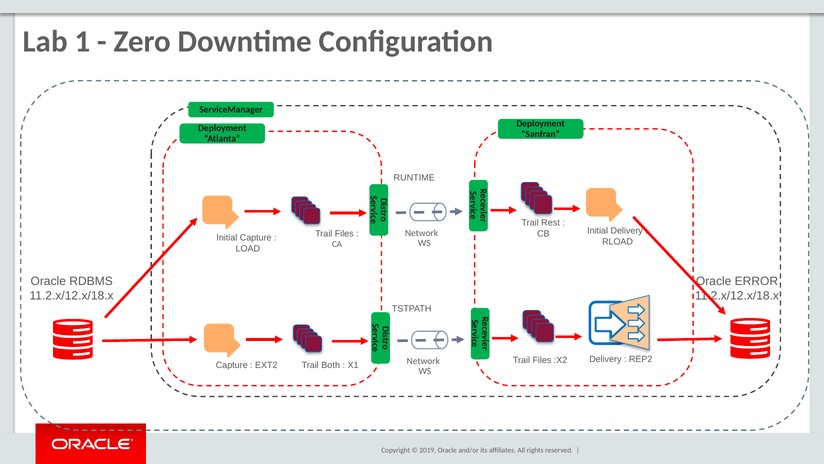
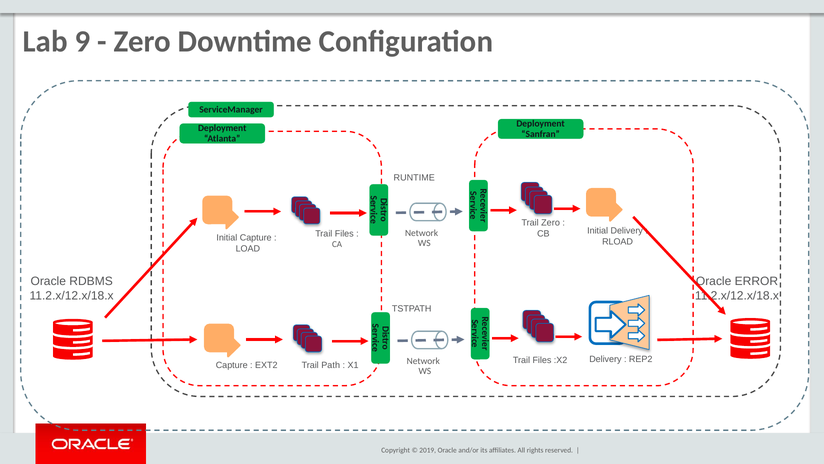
1: 1 -> 9
Trail Rest: Rest -> Zero
Both: Both -> Path
